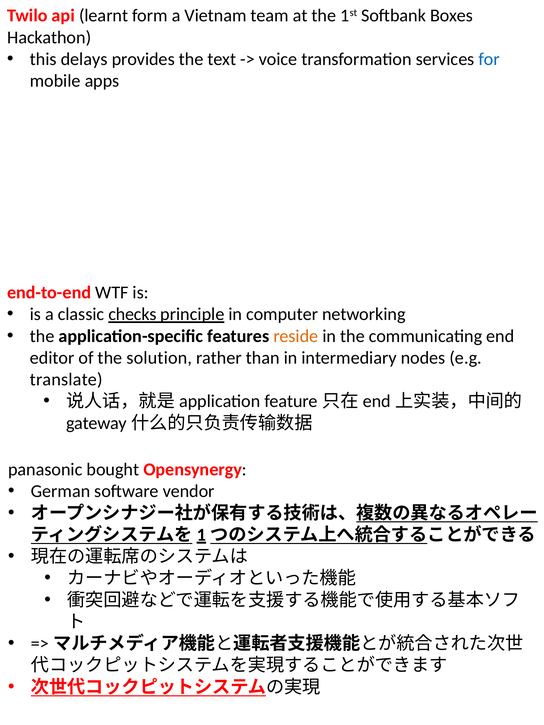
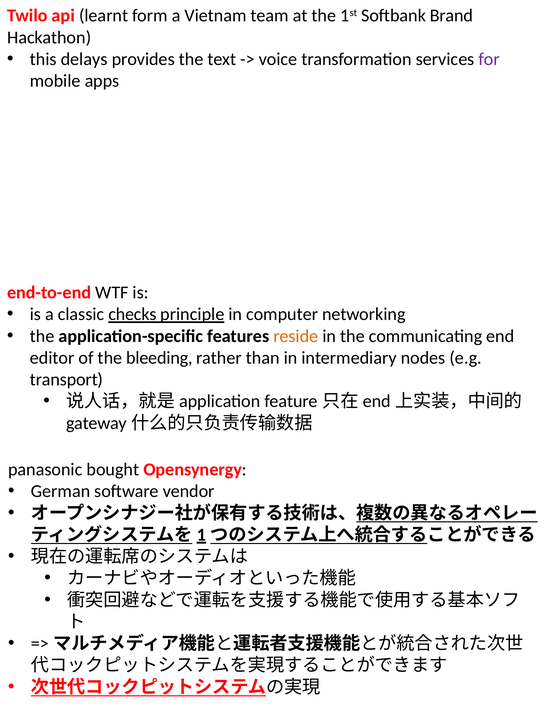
Boxes: Boxes -> Brand
for colour: blue -> purple
solution: solution -> bleeding
translate: translate -> transport
